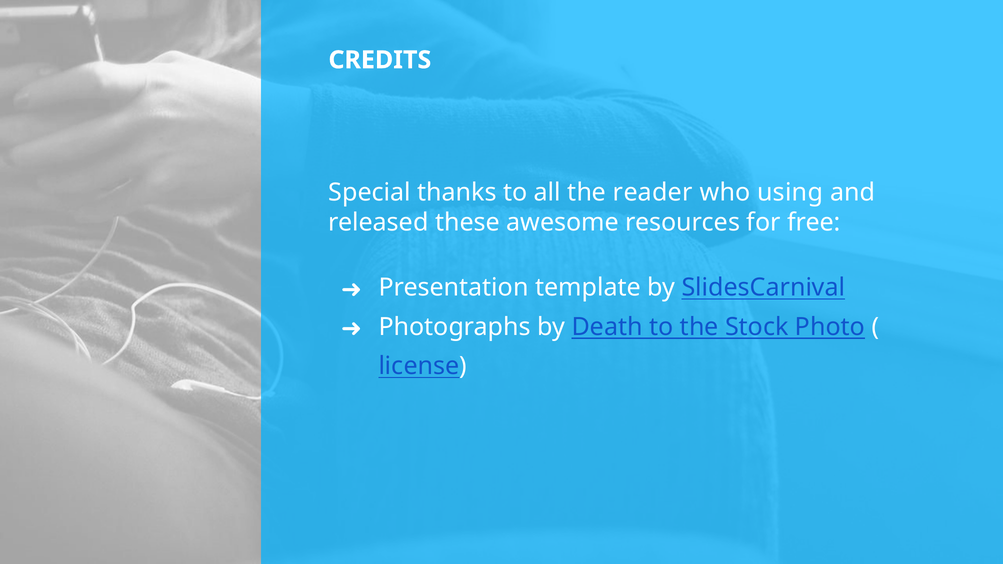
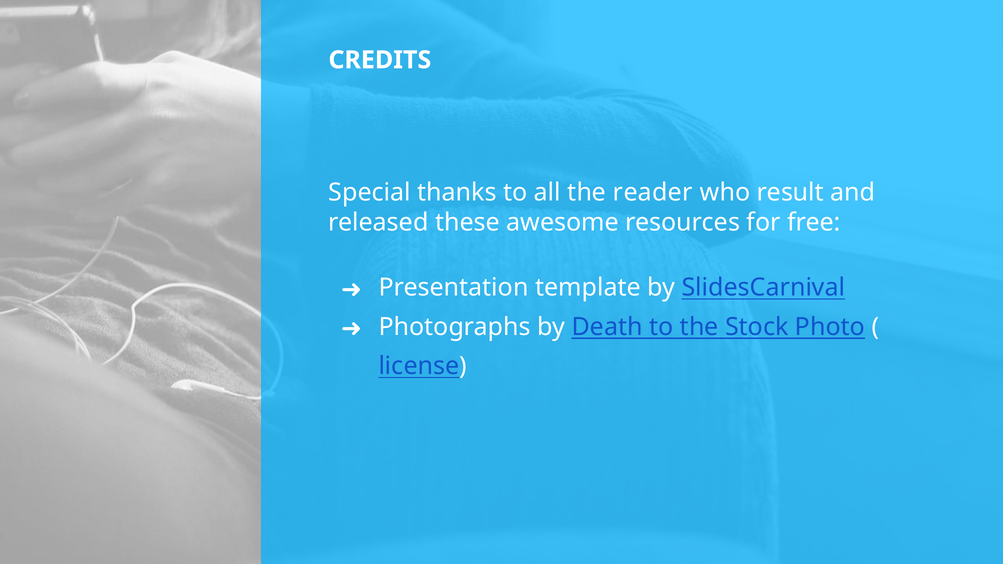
using: using -> result
